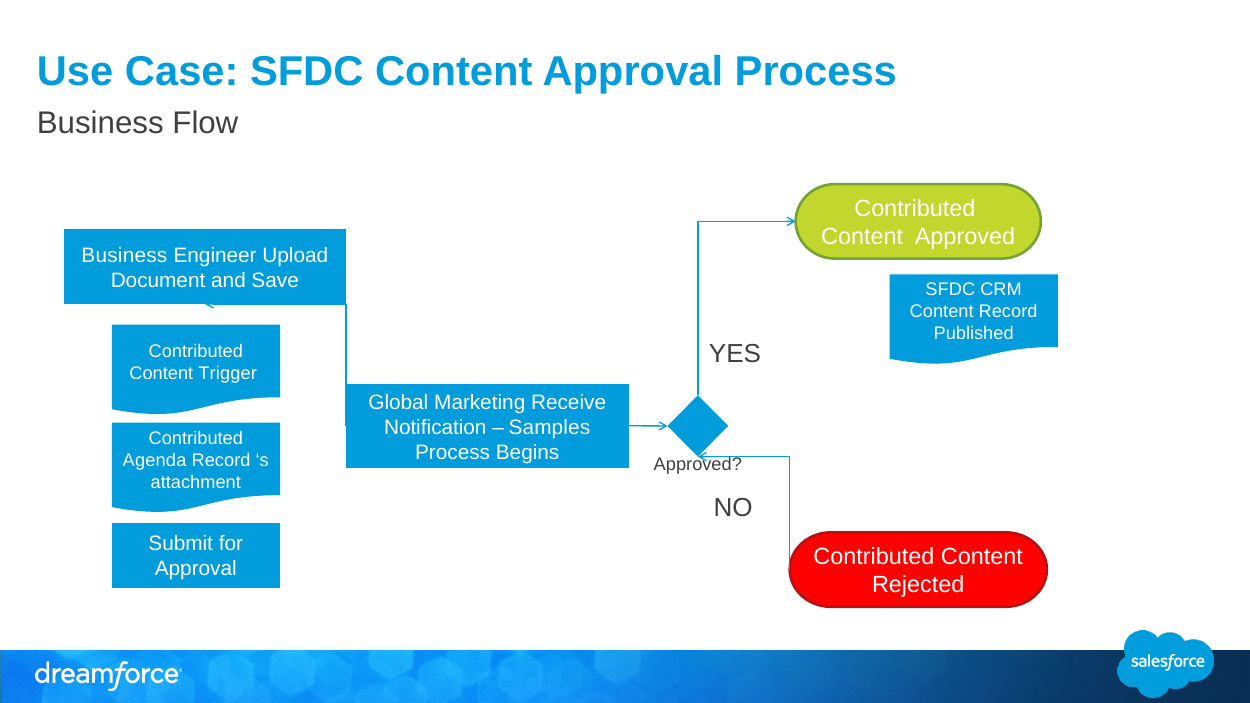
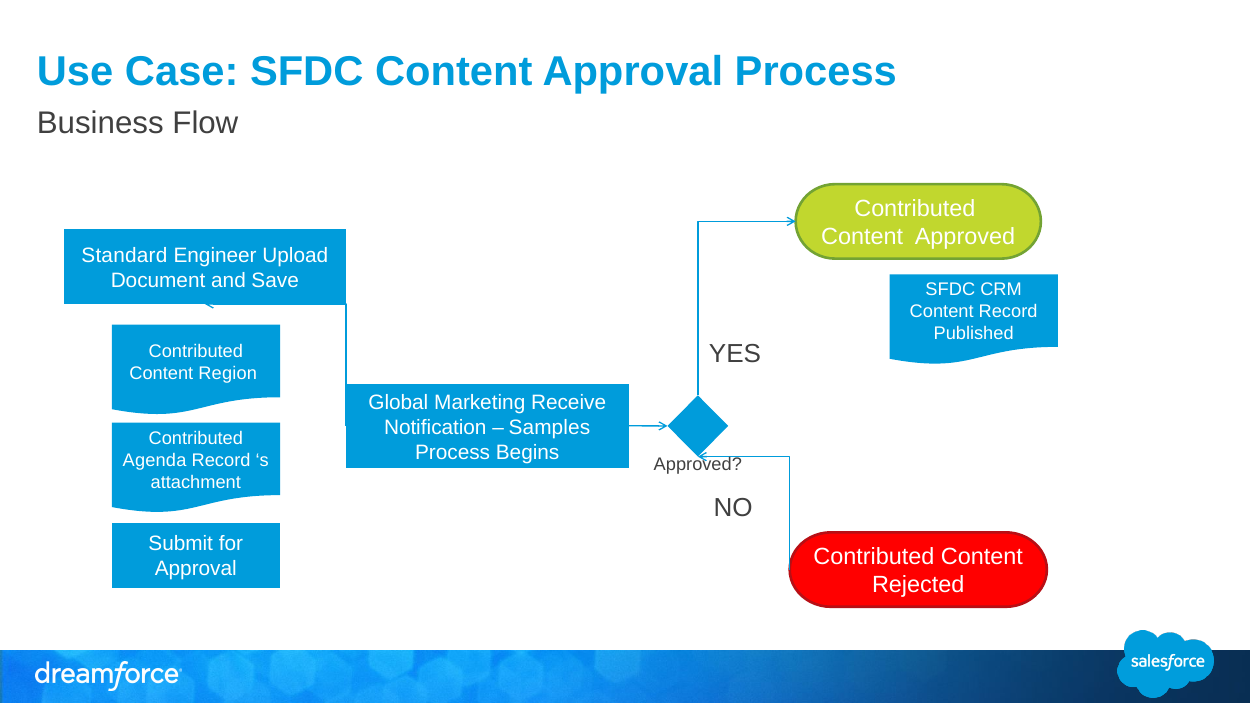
Business at (124, 256): Business -> Standard
Trigger: Trigger -> Region
